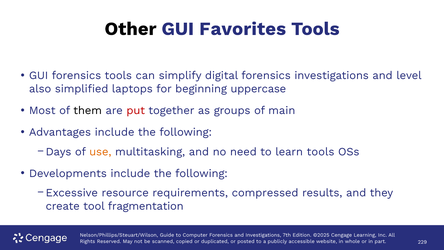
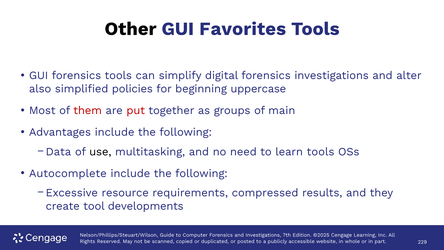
level: level -> alter
laptops: laptops -> policies
them colour: black -> red
Days: Days -> Data
use colour: orange -> black
Developments: Developments -> Autocomplete
fragmentation: fragmentation -> developments
